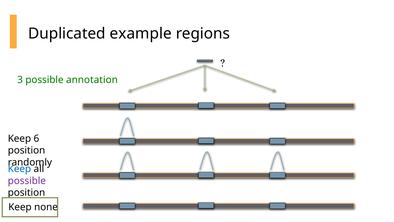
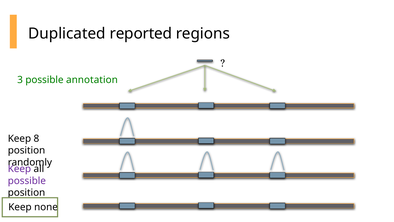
example: example -> reported
6: 6 -> 8
Keep at (19, 169) colour: blue -> purple
